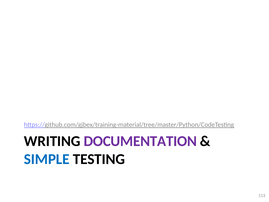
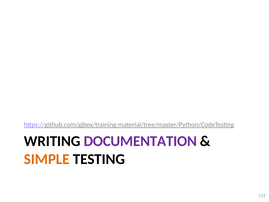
SIMPLE colour: blue -> orange
